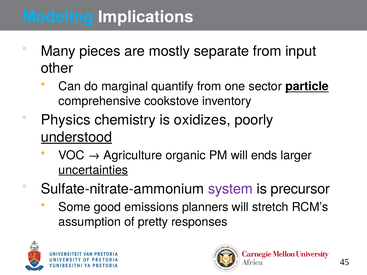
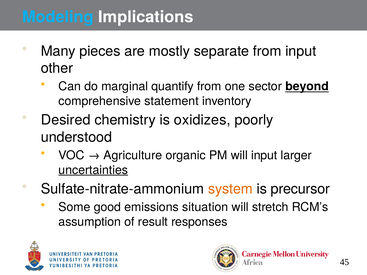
particle: particle -> beyond
cookstove: cookstove -> statement
Physics: Physics -> Desired
understood underline: present -> none
will ends: ends -> input
system colour: purple -> orange
planners: planners -> situation
pretty: pretty -> result
